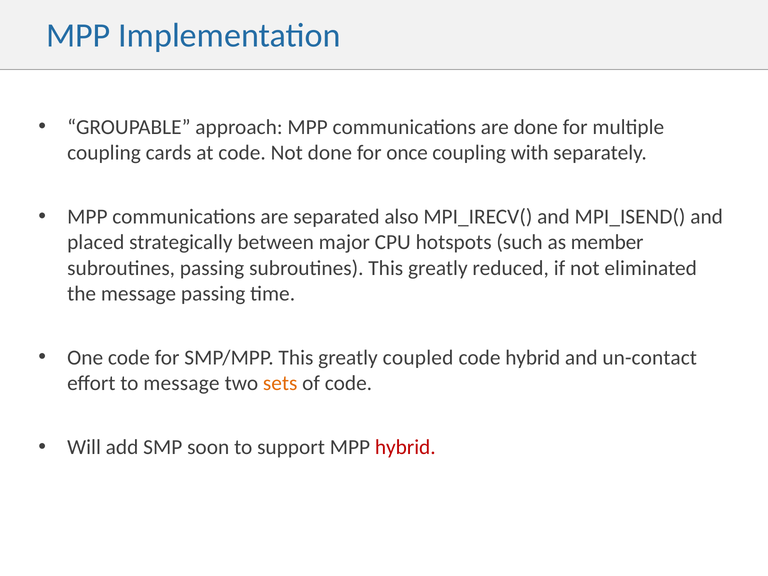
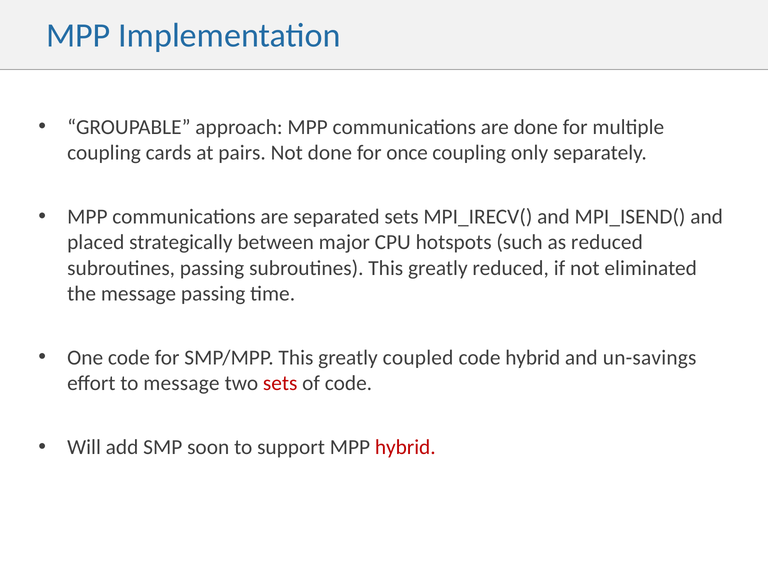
at code: code -> pairs
with: with -> only
separated also: also -> sets
as member: member -> reduced
un-contact: un-contact -> un-savings
sets at (280, 383) colour: orange -> red
